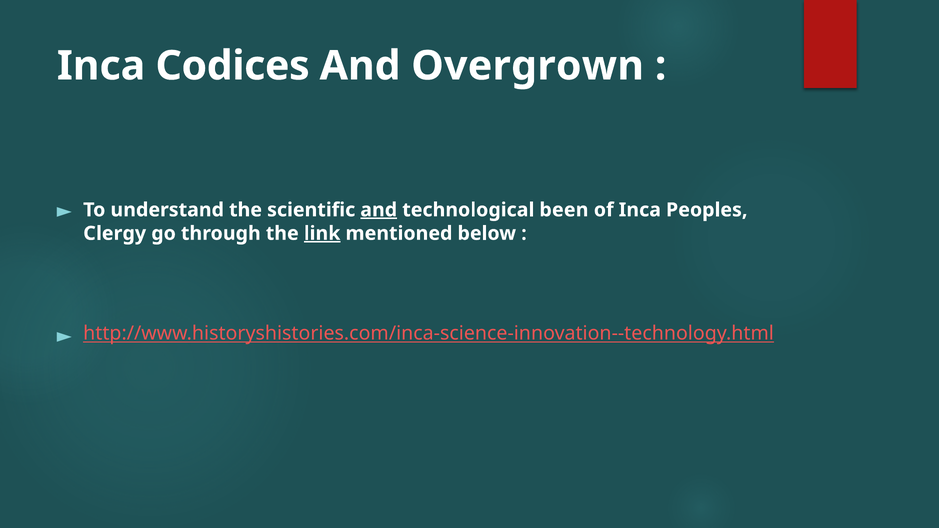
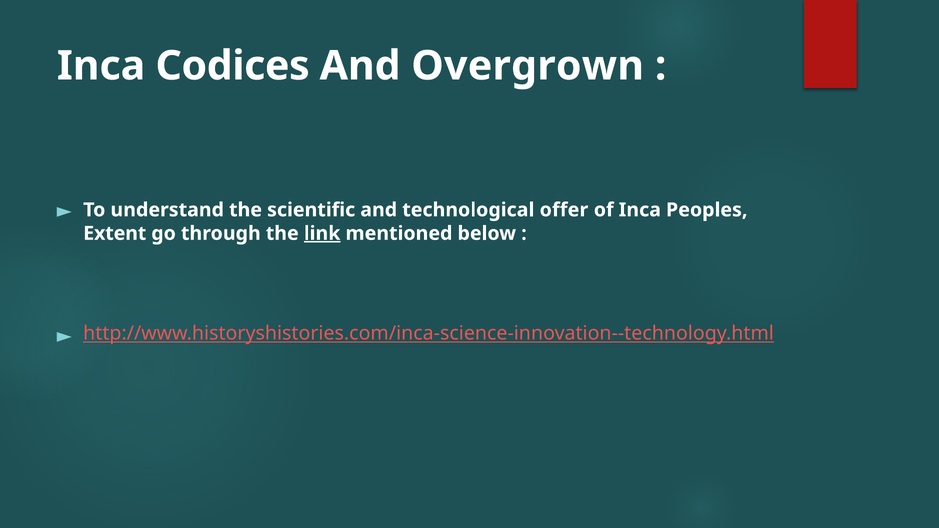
and at (379, 210) underline: present -> none
been: been -> offer
Clergy: Clergy -> Extent
